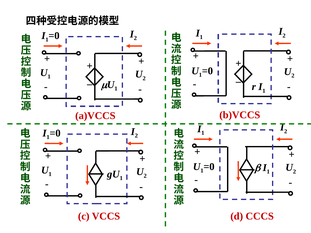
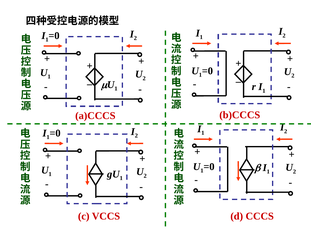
b)VCCS: b)VCCS -> b)CCCS
a)VCCS: a)VCCS -> a)CCCS
